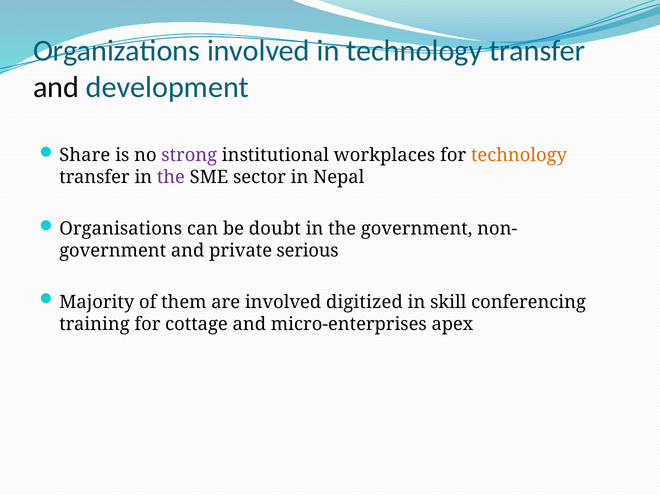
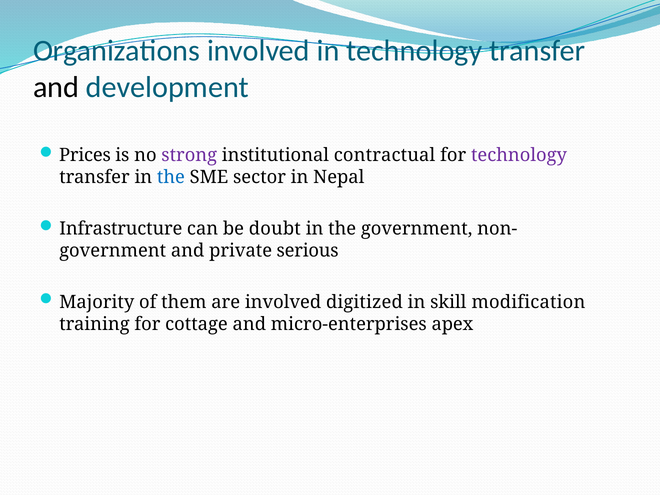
Share: Share -> Prices
workplaces: workplaces -> contractual
technology at (519, 155) colour: orange -> purple
the at (171, 177) colour: purple -> blue
Organisations: Organisations -> Infrastructure
conferencing: conferencing -> modification
